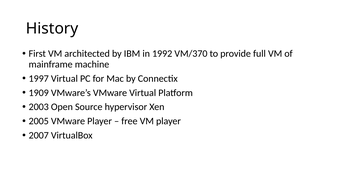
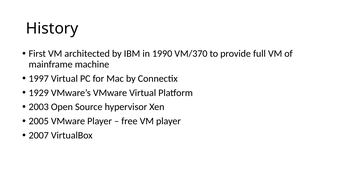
1992: 1992 -> 1990
1909: 1909 -> 1929
